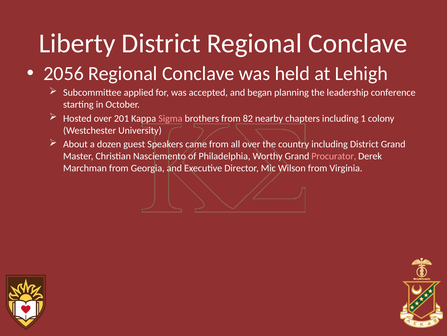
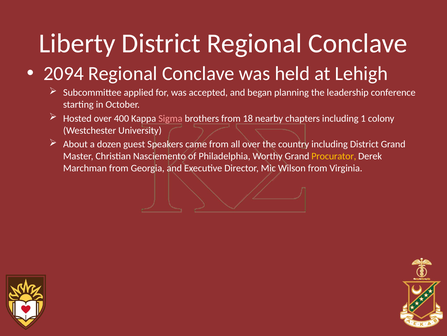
2056: 2056 -> 2094
201: 201 -> 400
82: 82 -> 18
Procurator colour: pink -> yellow
